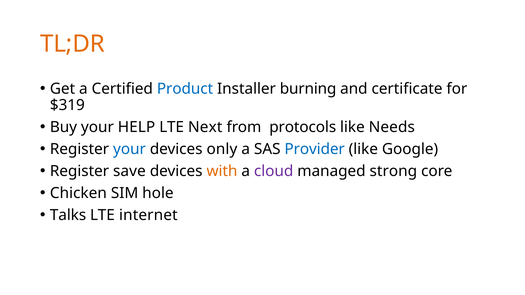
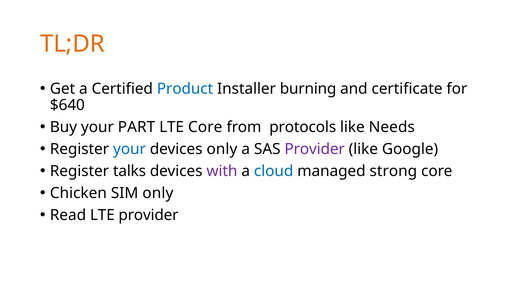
$319: $319 -> $640
HELP: HELP -> PART
LTE Next: Next -> Core
Provider at (315, 149) colour: blue -> purple
save: save -> talks
with colour: orange -> purple
cloud colour: purple -> blue
SIM hole: hole -> only
Talks: Talks -> Read
LTE internet: internet -> provider
